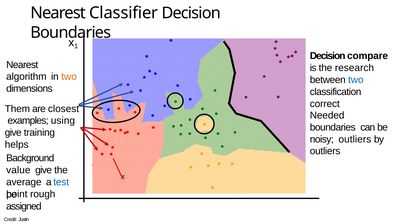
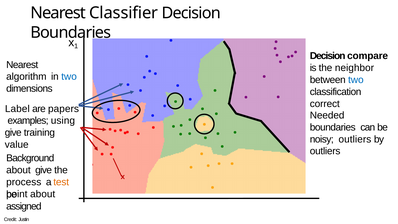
research: research -> neighbor
two at (69, 77) colour: orange -> blue
Them: Them -> Label
closest: closest -> papers
helps: helps -> value
value at (18, 170): value -> about
average: average -> process
test colour: blue -> orange
rough at (43, 194): rough -> about
